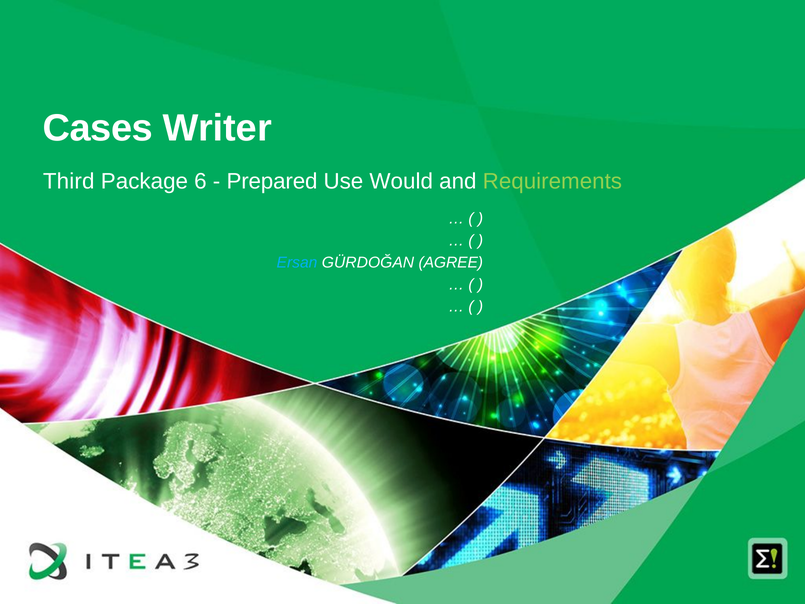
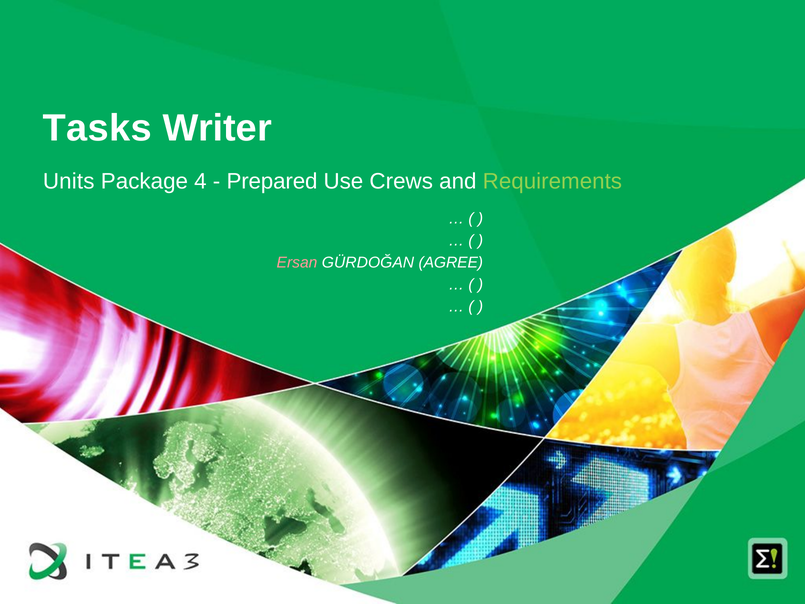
Cases: Cases -> Tasks
Third: Third -> Units
6: 6 -> 4
Would: Would -> Crews
Ersan colour: light blue -> pink
